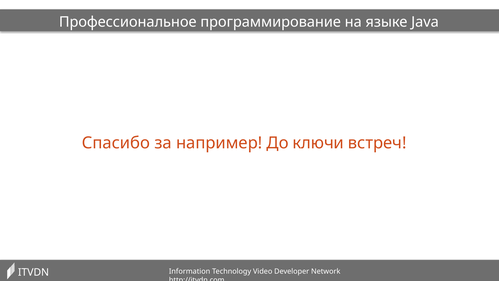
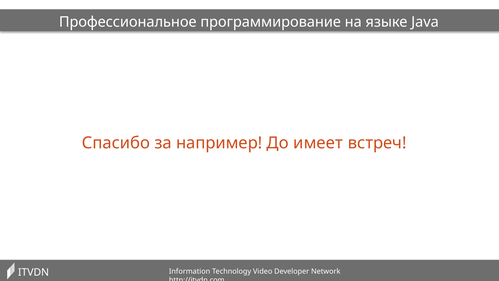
ключи: ключи -> имеет
